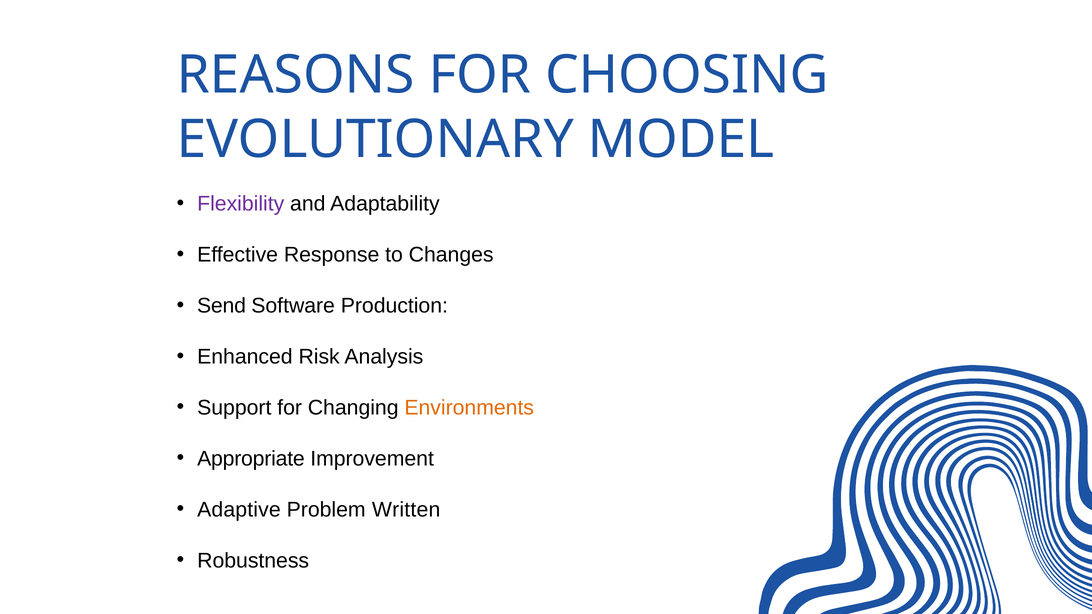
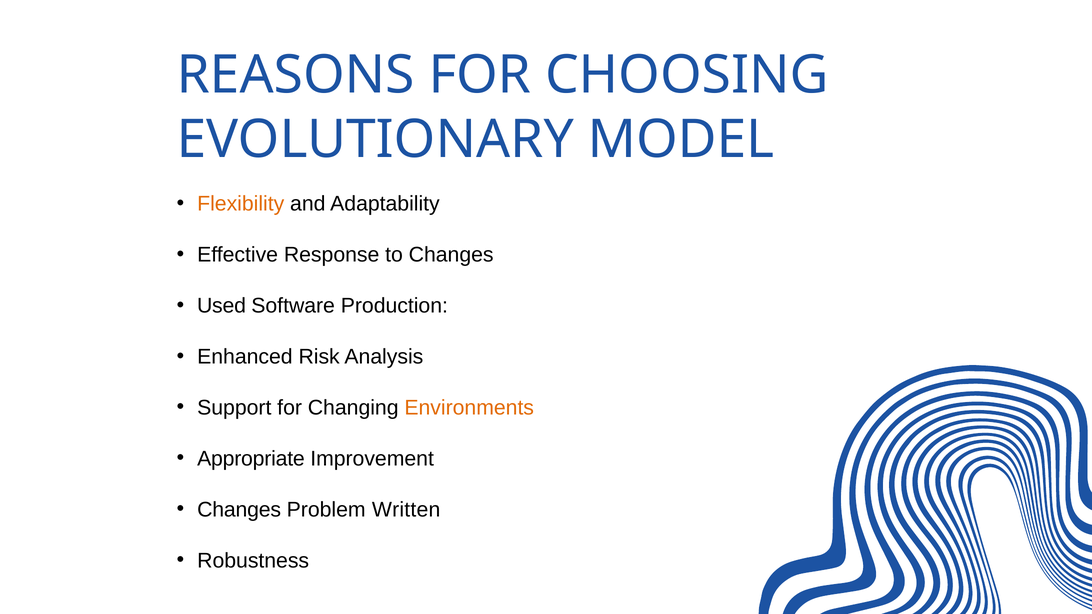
Flexibility colour: purple -> orange
Send: Send -> Used
Adaptive at (239, 510): Adaptive -> Changes
